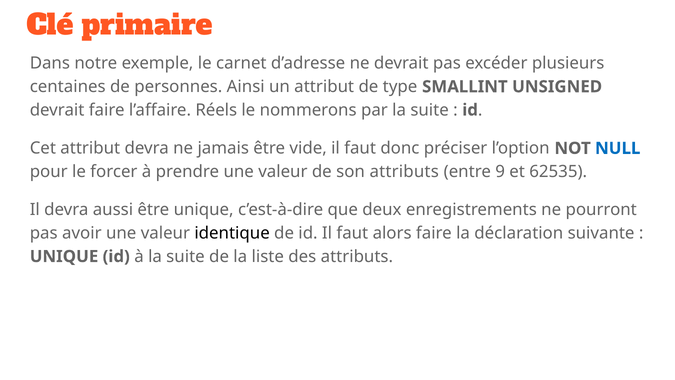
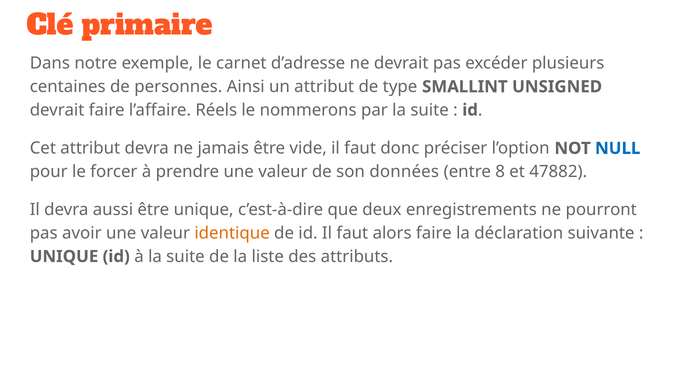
son attributs: attributs -> données
9: 9 -> 8
62535: 62535 -> 47882
identique colour: black -> orange
